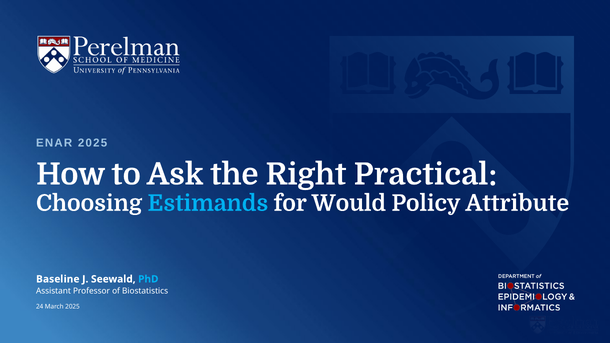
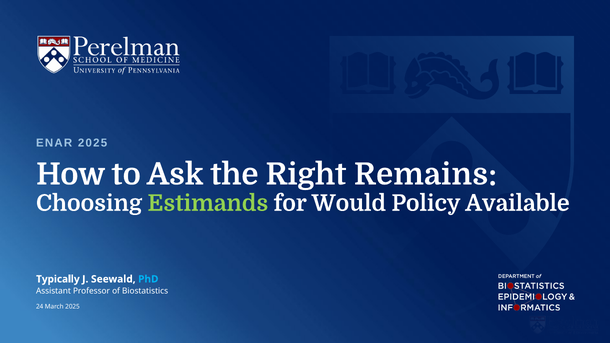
Practical: Practical -> Remains
Estimands colour: light blue -> light green
Attribute: Attribute -> Available
Baseline: Baseline -> Typically
